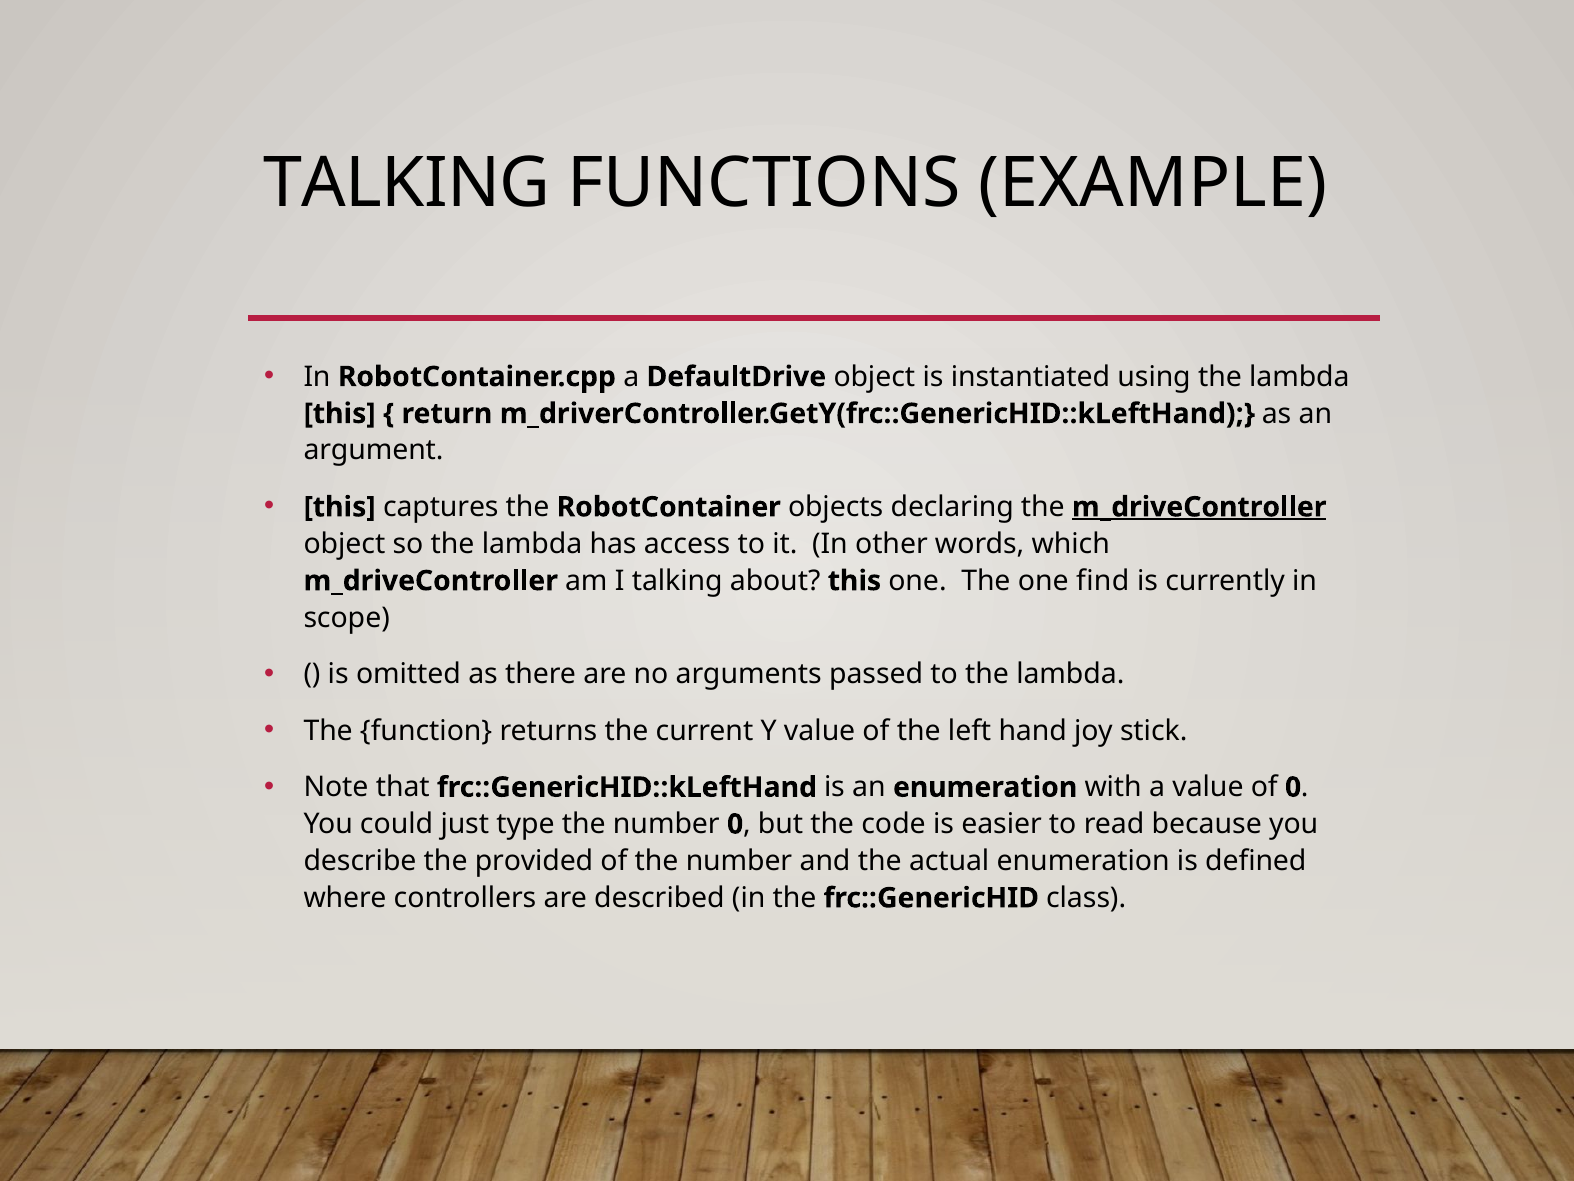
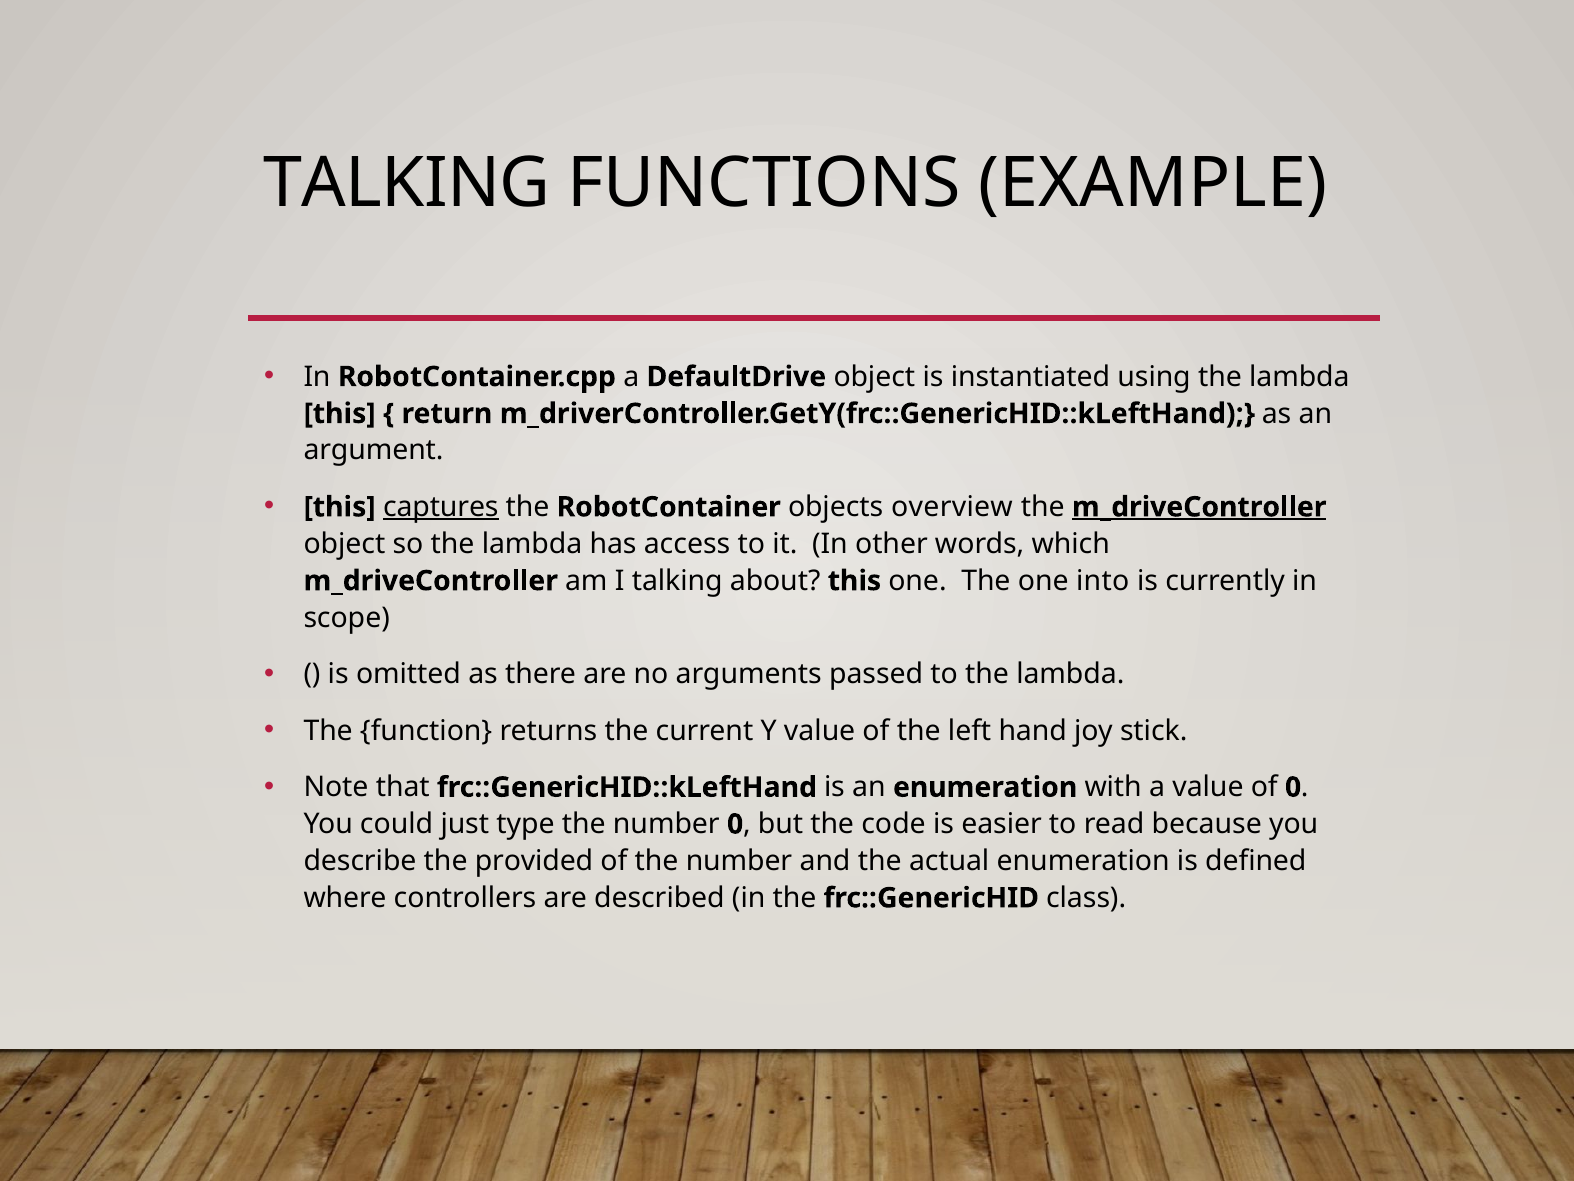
captures underline: none -> present
declaring: declaring -> overview
find: find -> into
